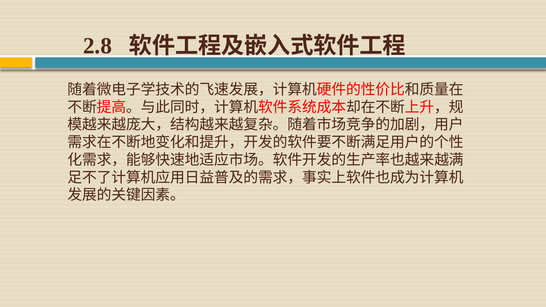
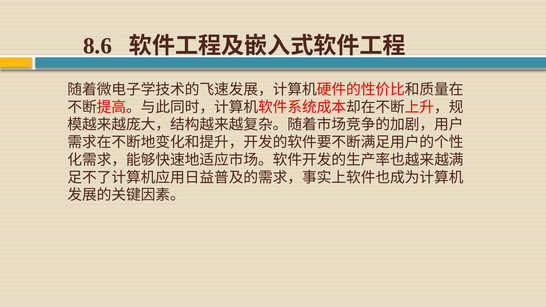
2.8: 2.8 -> 8.6
